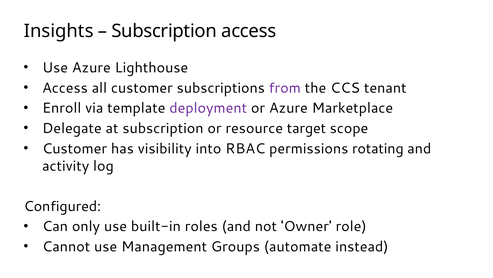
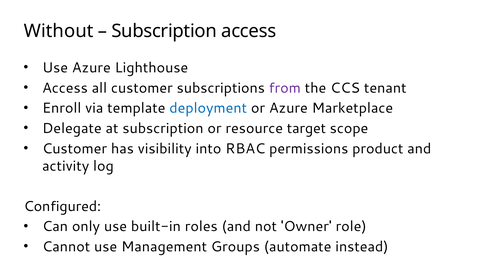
Insights: Insights -> Without
deployment colour: purple -> blue
rotating: rotating -> product
